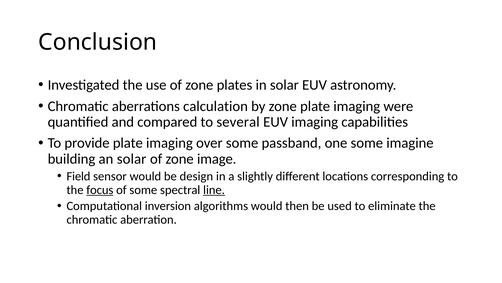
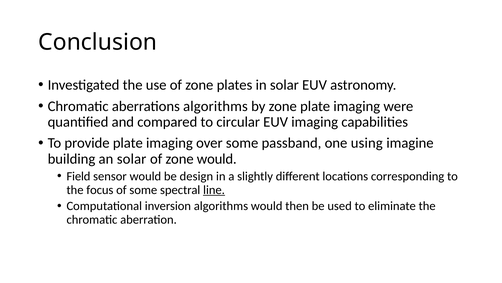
aberrations calculation: calculation -> algorithms
several: several -> circular
one some: some -> using
zone image: image -> would
focus underline: present -> none
